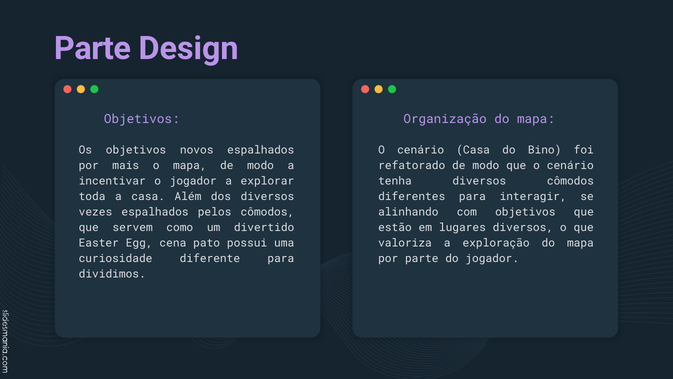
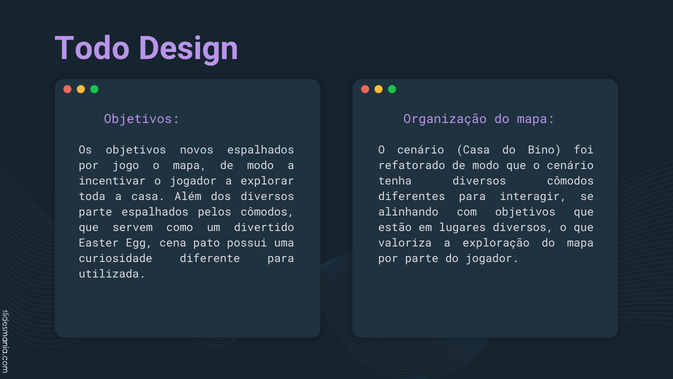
Parte at (92, 48): Parte -> Todo
mais: mais -> jogo
vezes at (95, 212): vezes -> parte
dividimos: dividimos -> utilizada
